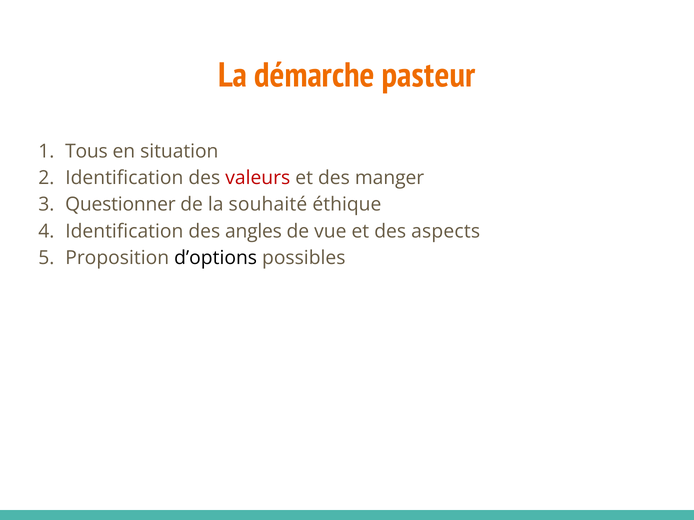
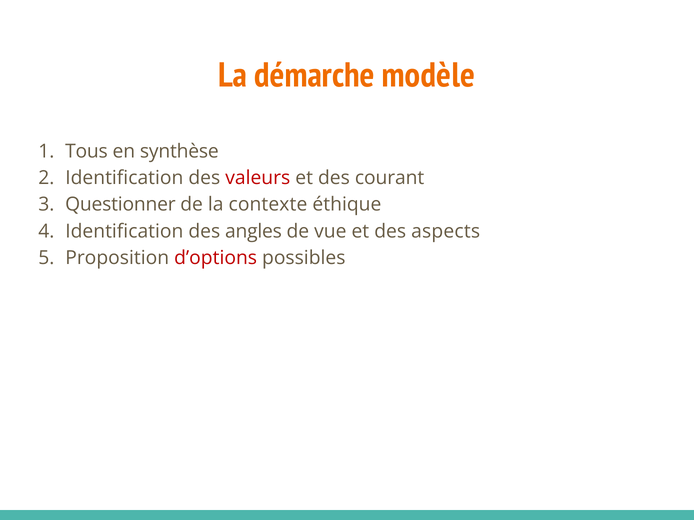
pasteur: pasteur -> modèle
situation: situation -> synthèse
manger: manger -> courant
souhaité: souhaité -> contexte
d’options colour: black -> red
